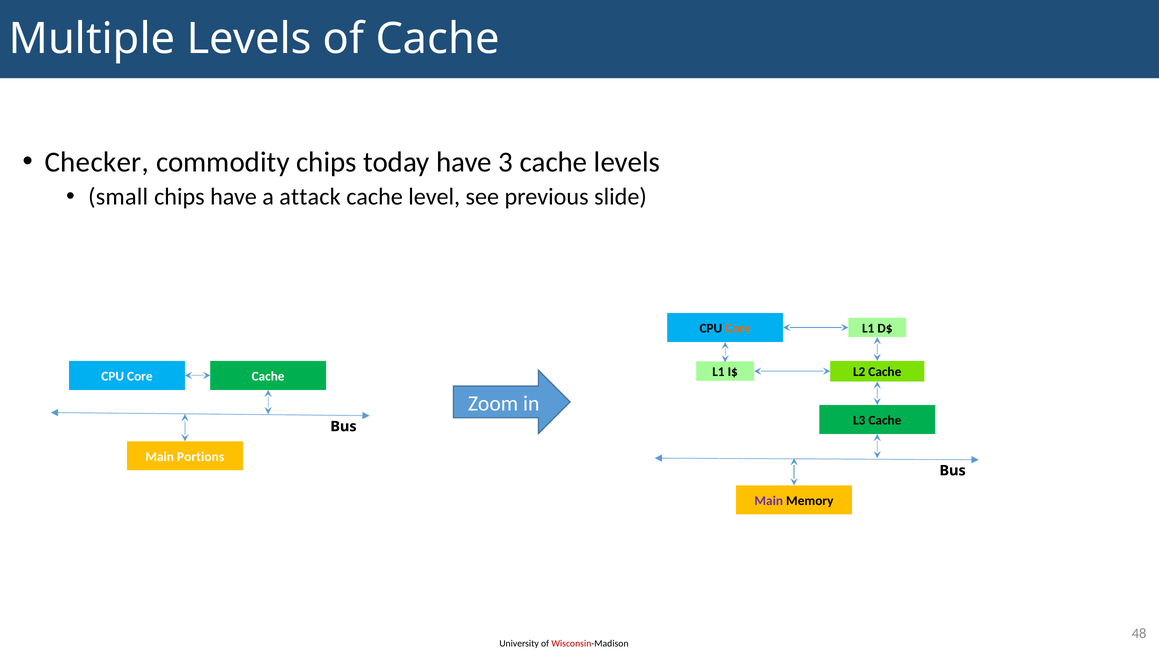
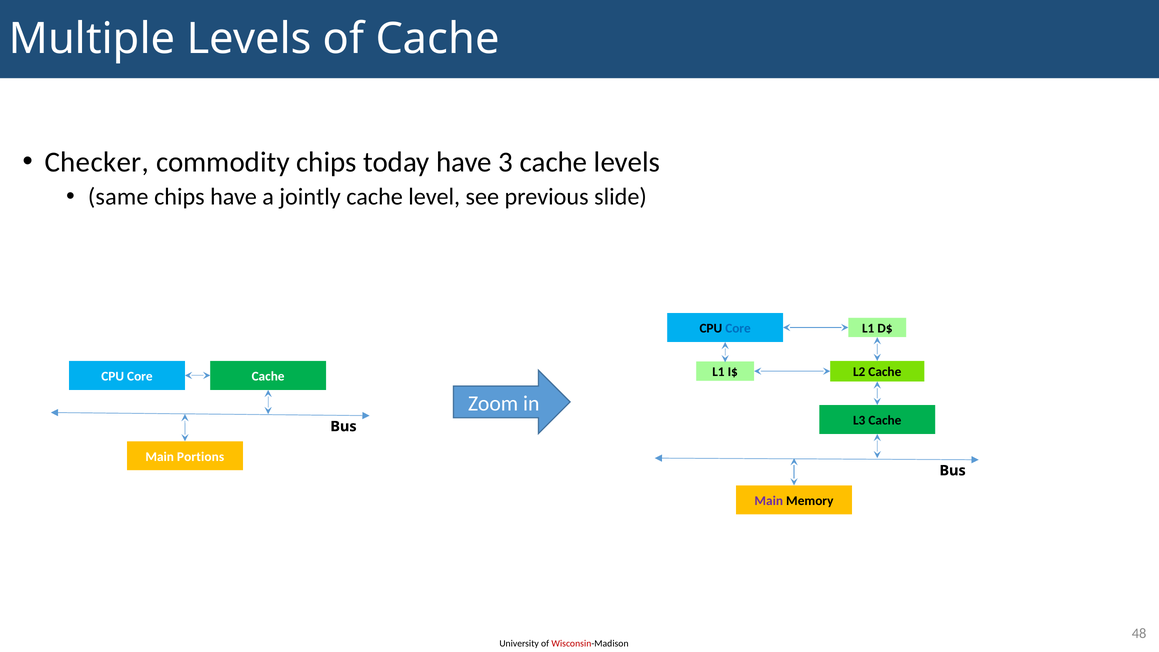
small: small -> same
attack: attack -> jointly
Core at (738, 328) colour: orange -> blue
